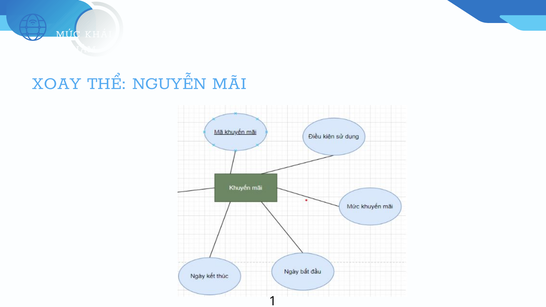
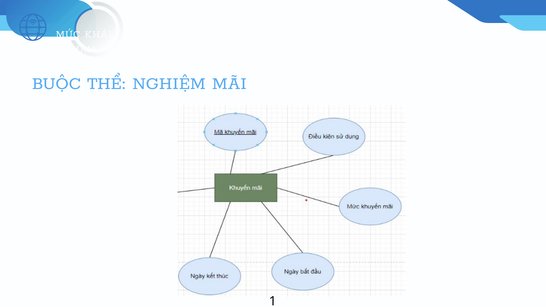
XOAY: XOAY -> BUỘC
NGUYỄN: NGUYỄN -> NGHIỆM
